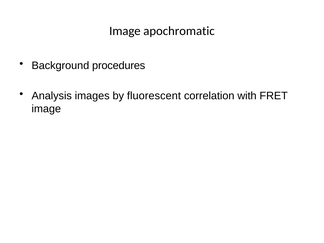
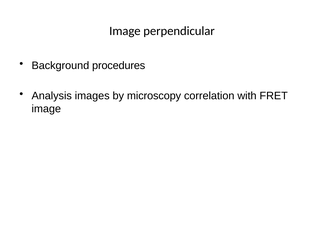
apochromatic: apochromatic -> perpendicular
fluorescent: fluorescent -> microscopy
